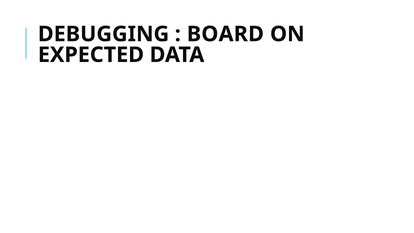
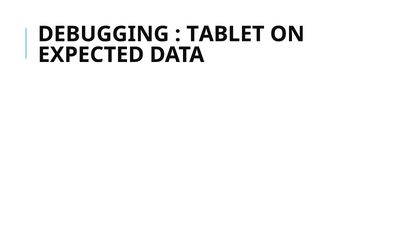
BOARD: BOARD -> TABLET
